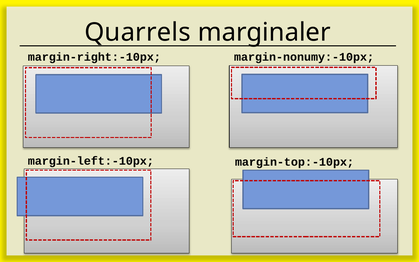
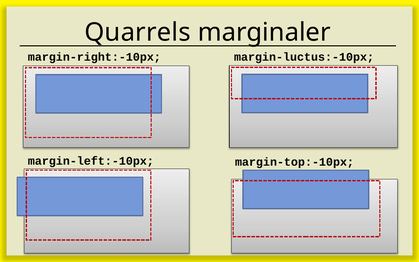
margin-nonumy:-10px: margin-nonumy:-10px -> margin-luctus:-10px
